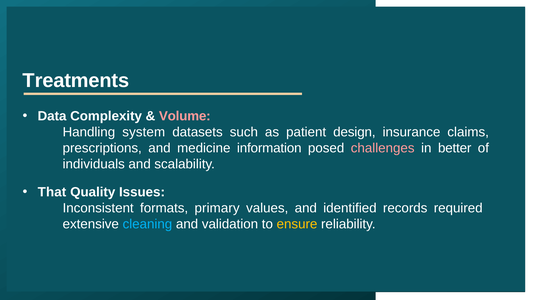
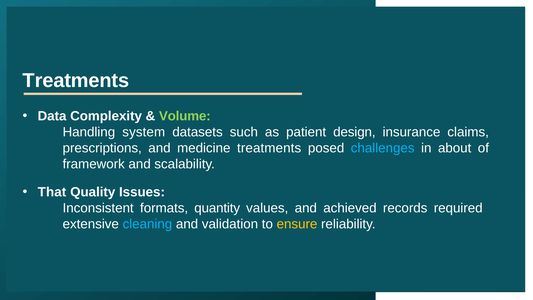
Volume colour: pink -> light green
medicine information: information -> treatments
challenges colour: pink -> light blue
better: better -> about
individuals: individuals -> framework
primary: primary -> quantity
identified: identified -> achieved
